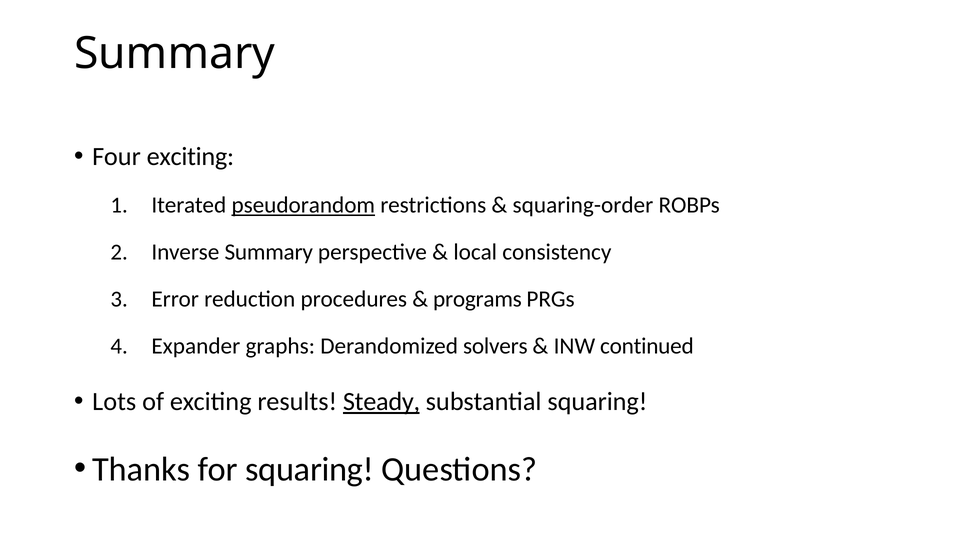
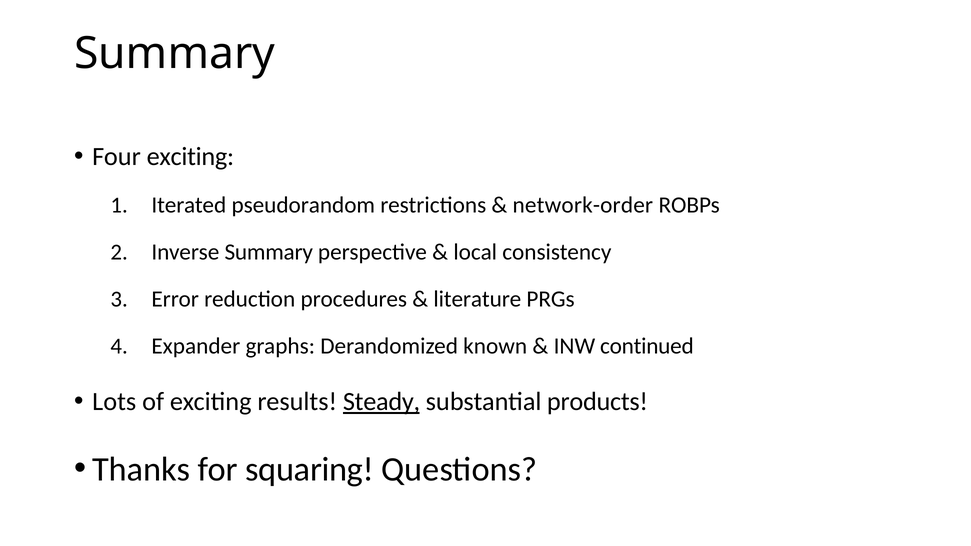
pseudorandom underline: present -> none
squaring-order: squaring-order -> network-order
programs: programs -> literature
solvers: solvers -> known
substantial squaring: squaring -> products
